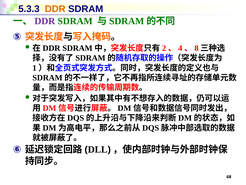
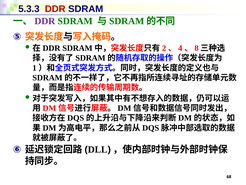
DDR at (55, 9) colour: orange -> red
